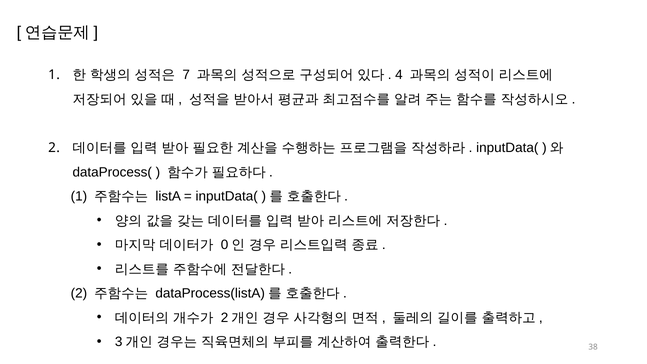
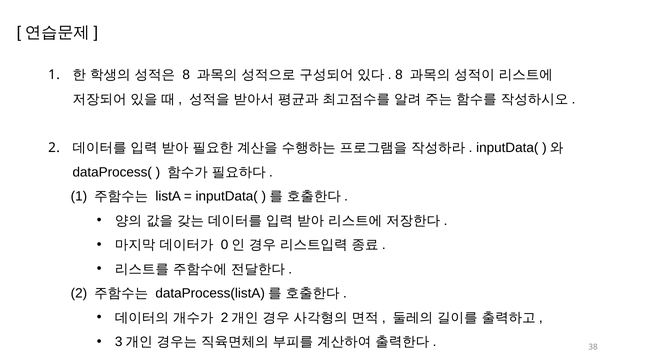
7 at (186, 75): 7 -> 8
4 at (399, 75): 4 -> 8
